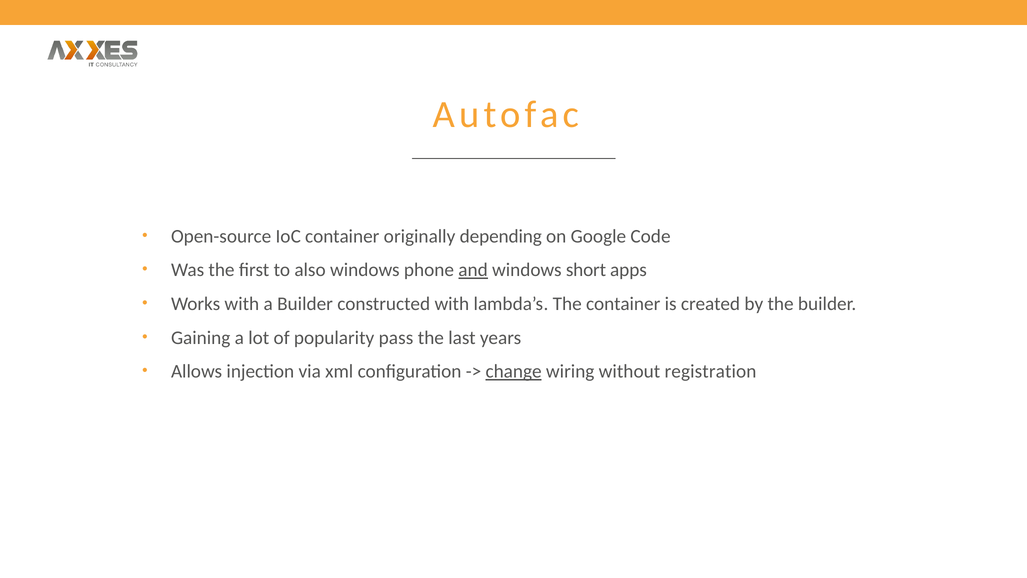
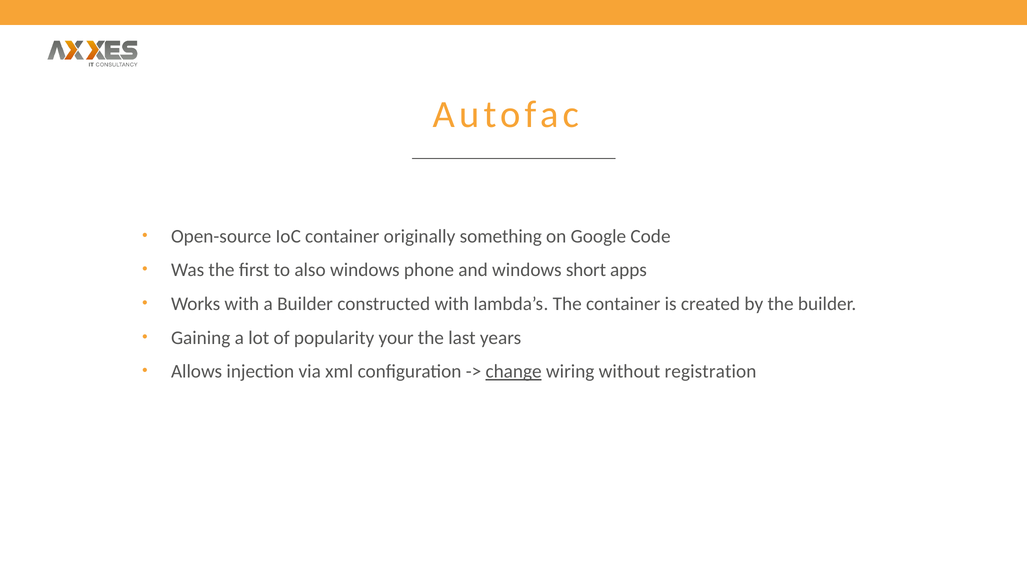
depending: depending -> something
and underline: present -> none
pass: pass -> your
